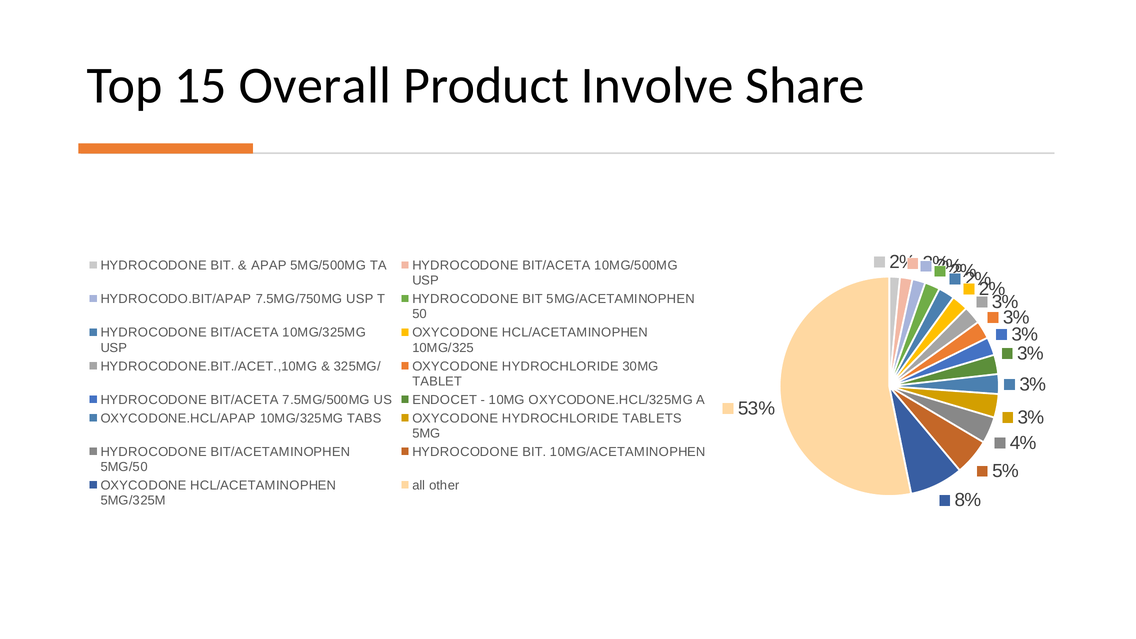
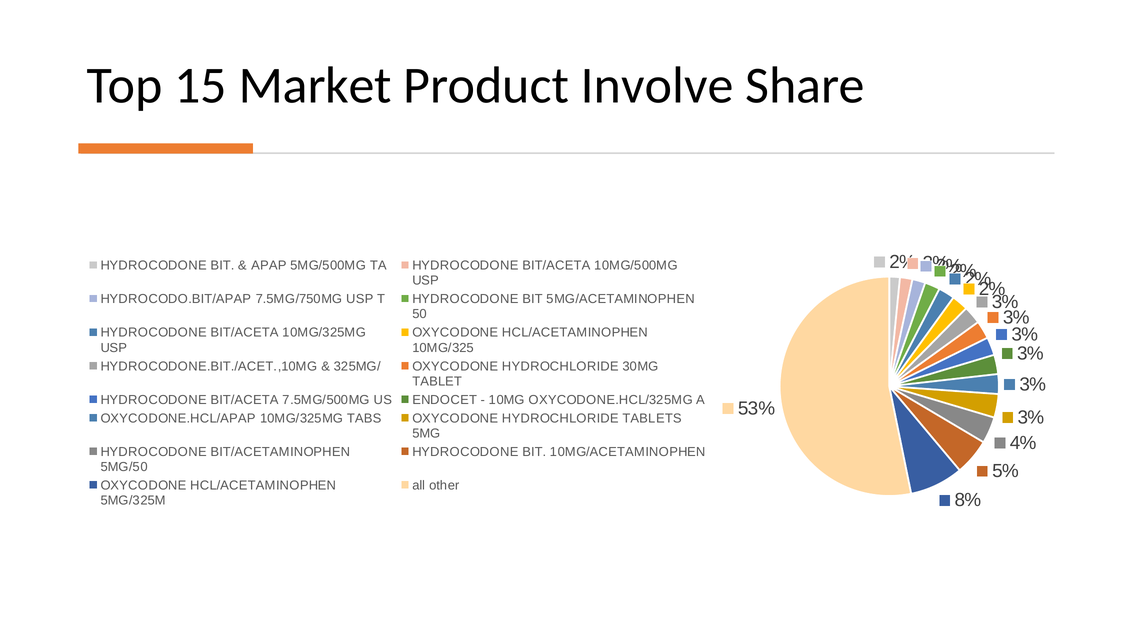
Overall: Overall -> Market
